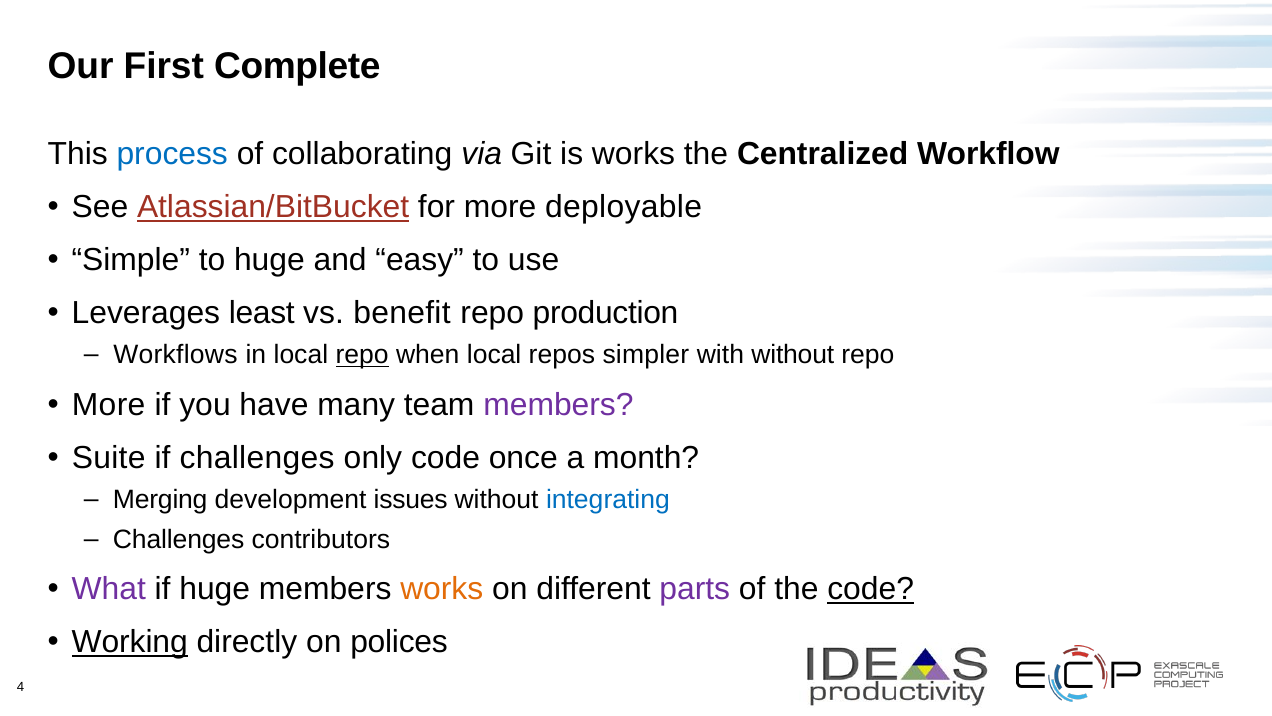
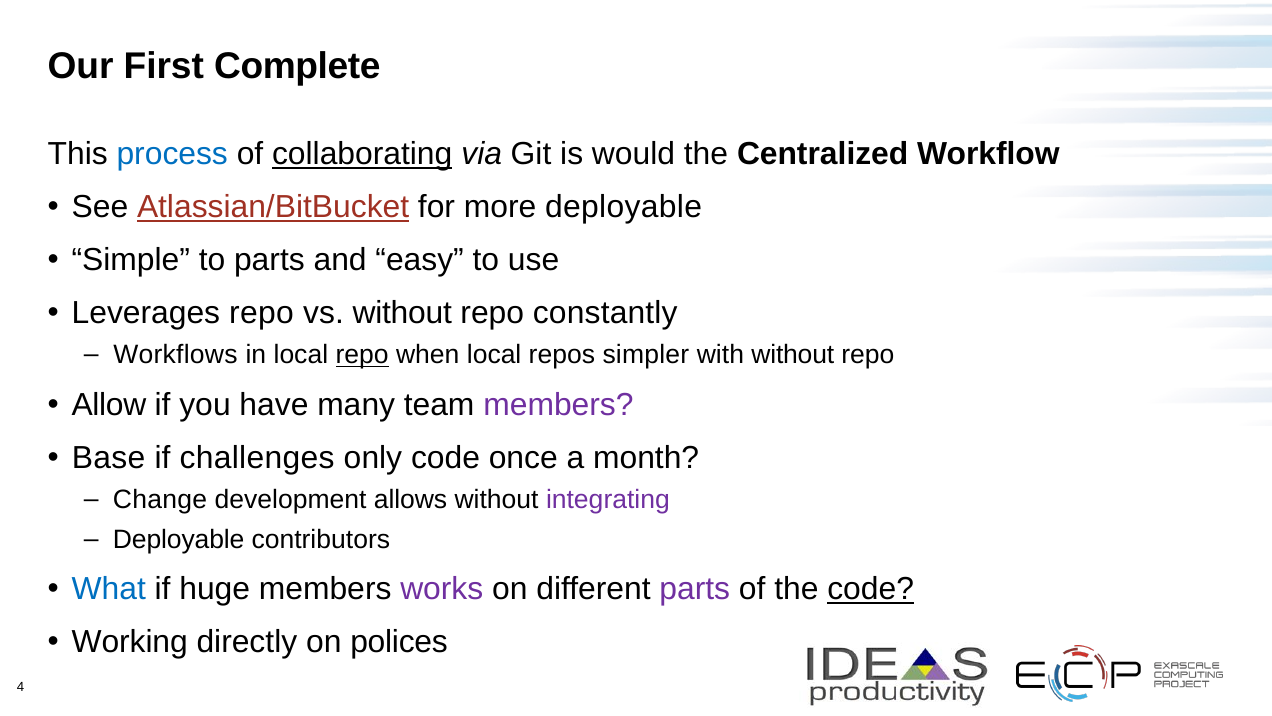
collaborating underline: none -> present
is works: works -> would
to huge: huge -> parts
Leverages least: least -> repo
vs benefit: benefit -> without
production: production -> constantly
More at (109, 405): More -> Allow
Suite: Suite -> Base
Merging: Merging -> Change
issues: issues -> allows
integrating colour: blue -> purple
Challenges at (179, 539): Challenges -> Deployable
What colour: purple -> blue
works at (442, 589) colour: orange -> purple
Working underline: present -> none
